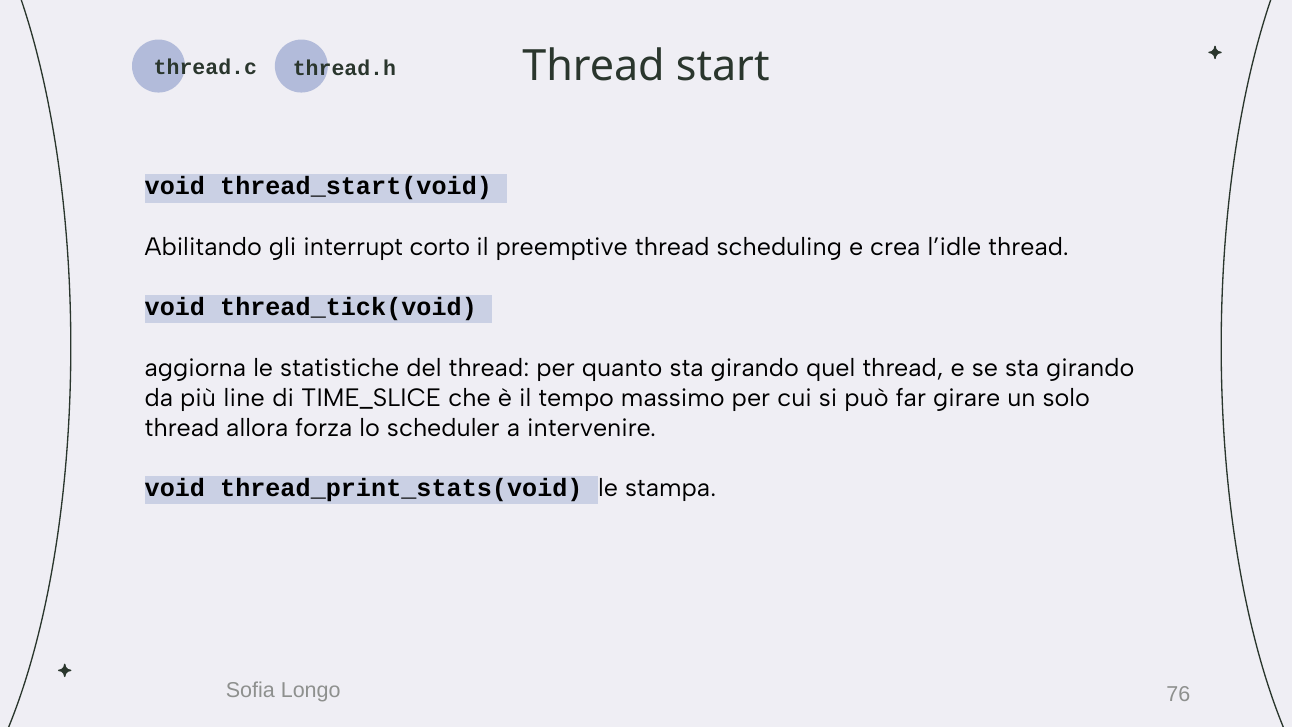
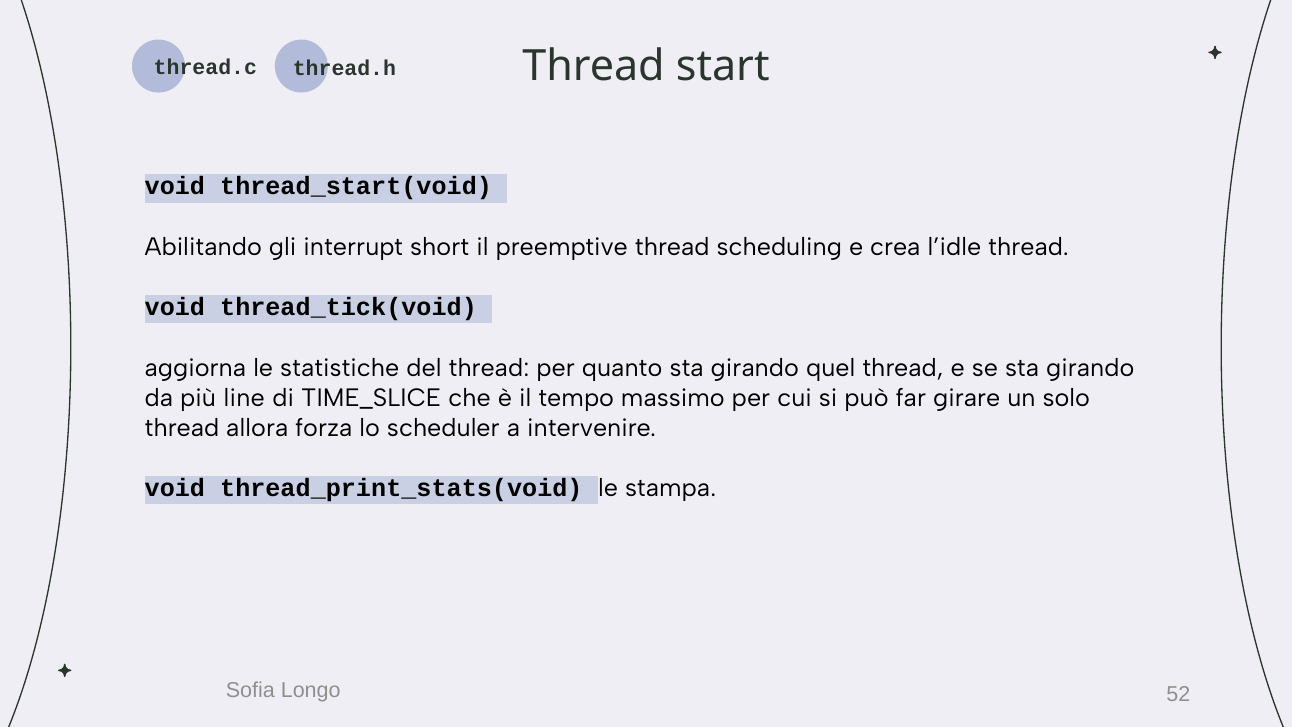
corto: corto -> short
76: 76 -> 52
